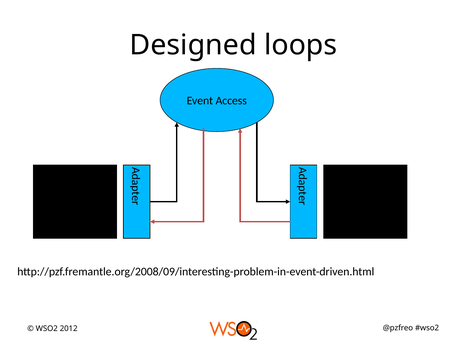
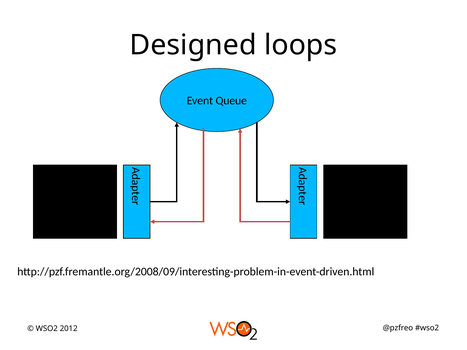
Access: Access -> Queue
